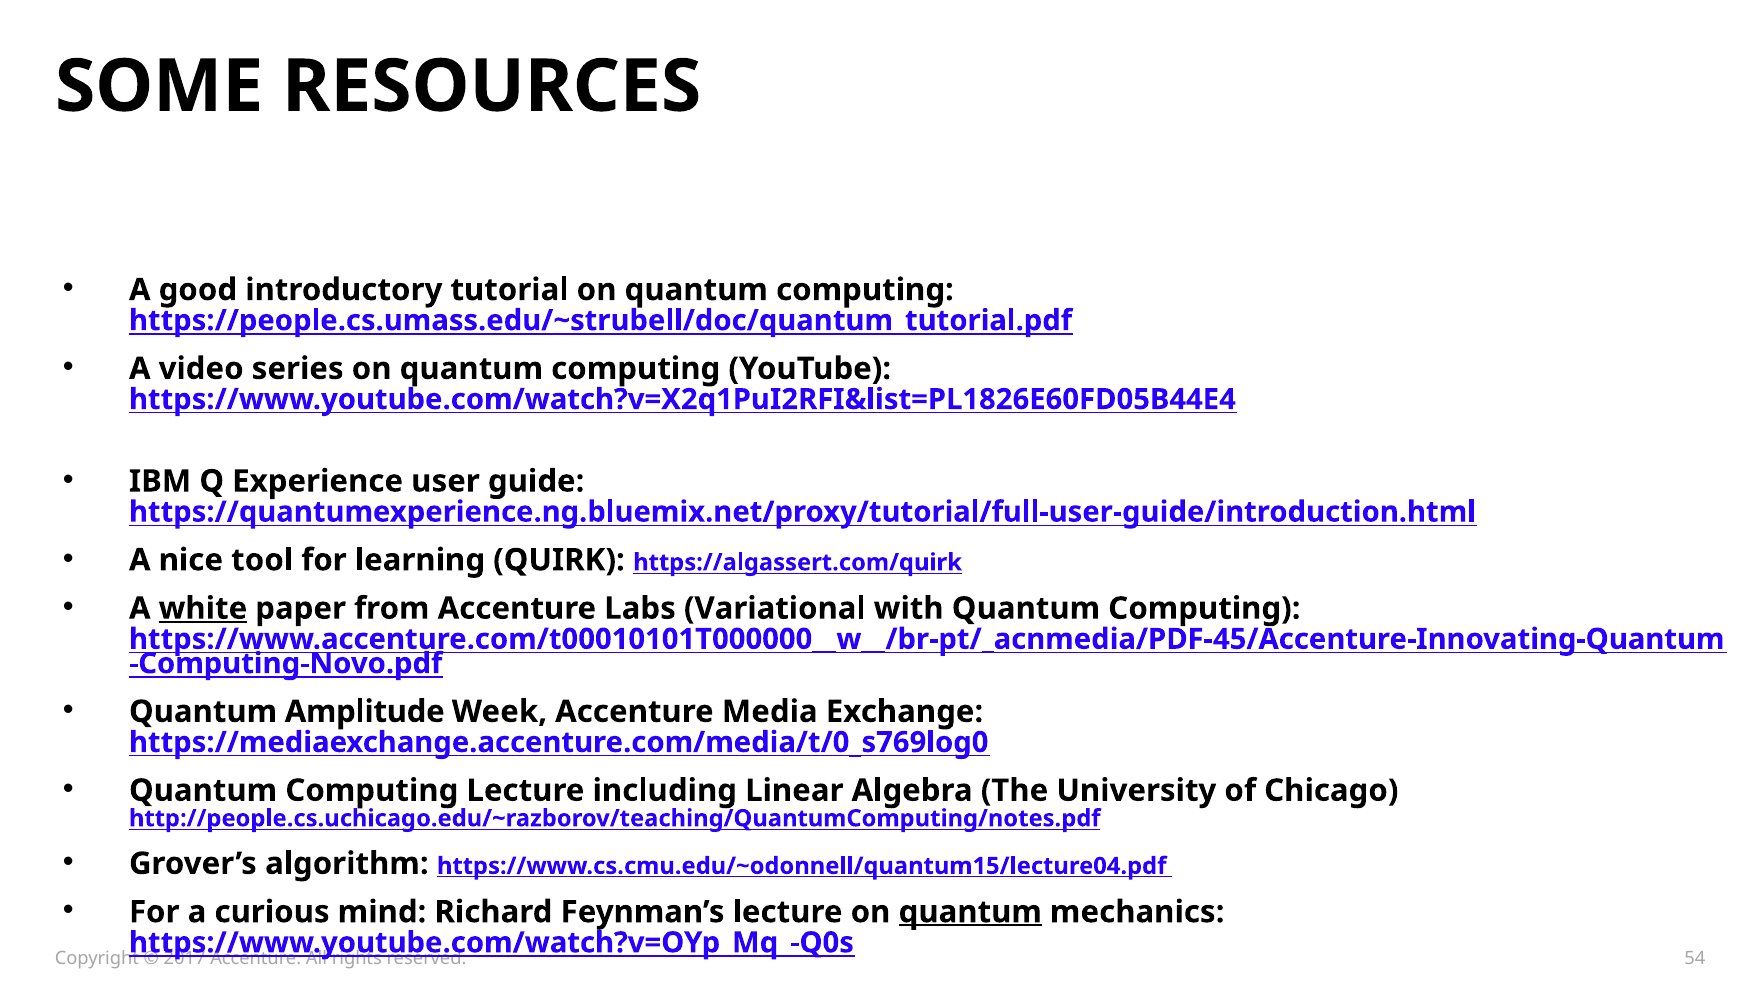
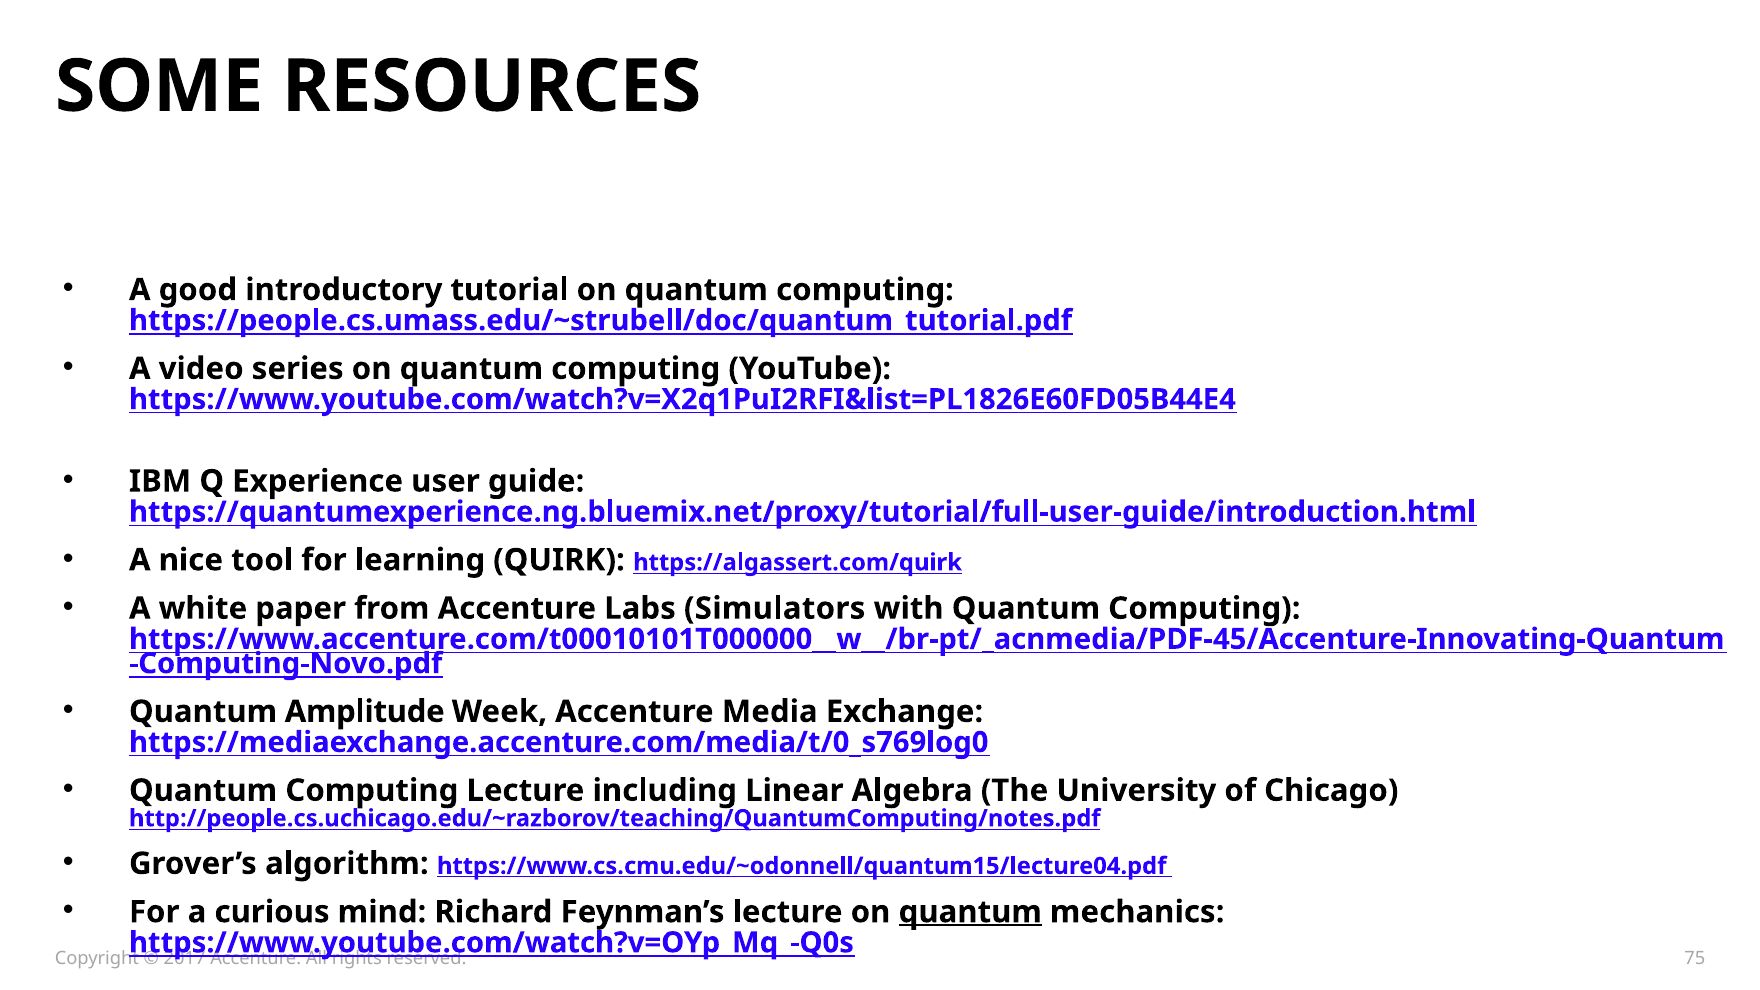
white underline: present -> none
Variational: Variational -> Simulators
54: 54 -> 75
